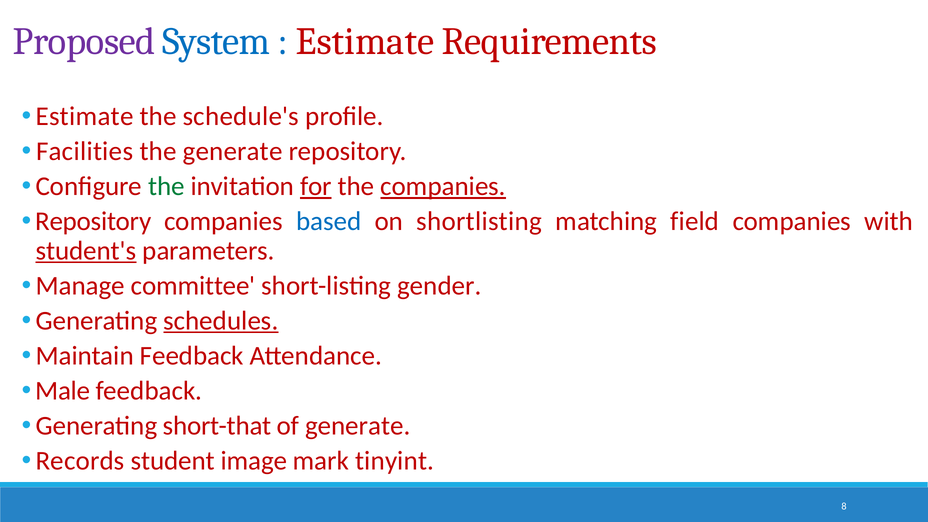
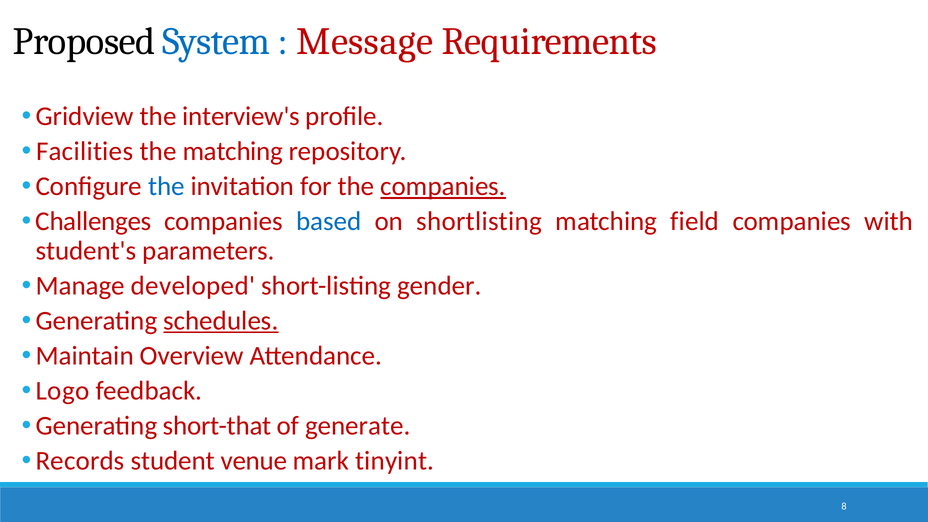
Proposed colour: purple -> black
Estimate at (365, 41): Estimate -> Message
Estimate at (85, 116): Estimate -> Gridview
schedule's: schedule's -> interview's
the generate: generate -> matching
the at (166, 186) colour: green -> blue
for underline: present -> none
Repository at (93, 221): Repository -> Challenges
student's underline: present -> none
committee: committee -> developed
Maintain Feedback: Feedback -> Overview
Male: Male -> Logo
image: image -> venue
